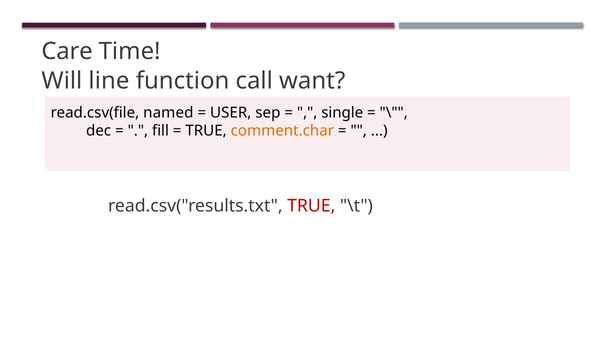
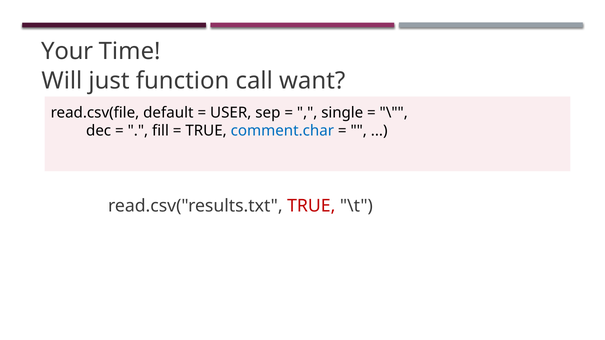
Care: Care -> Your
line: line -> just
named: named -> default
comment.char colour: orange -> blue
